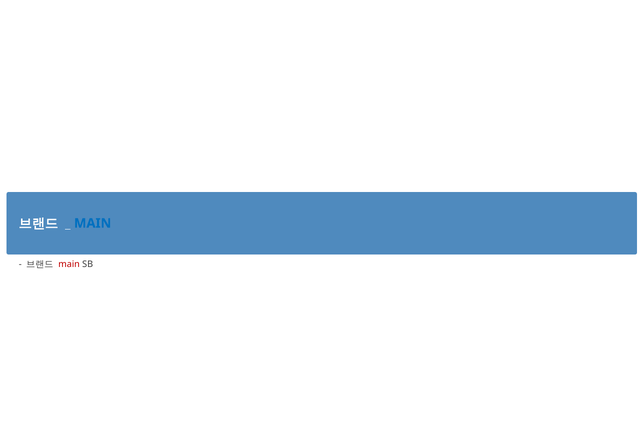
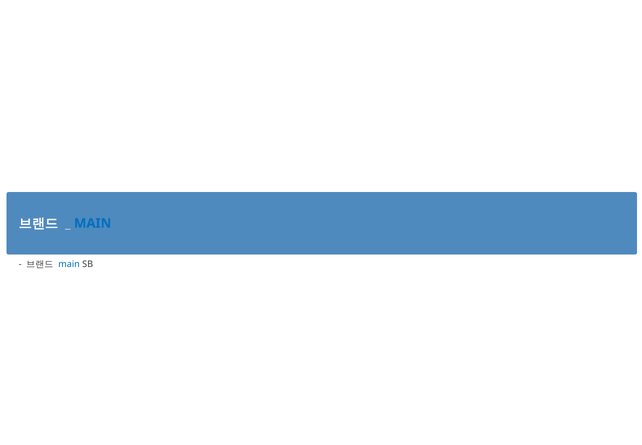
main at (69, 264) colour: red -> blue
